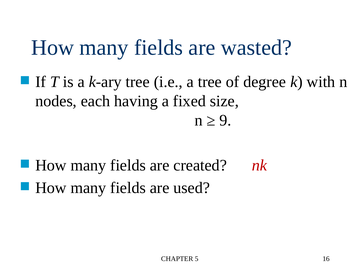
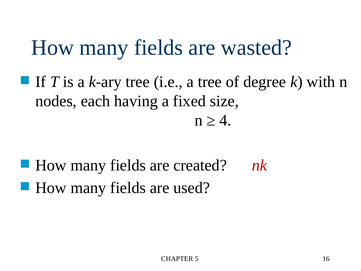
9: 9 -> 4
